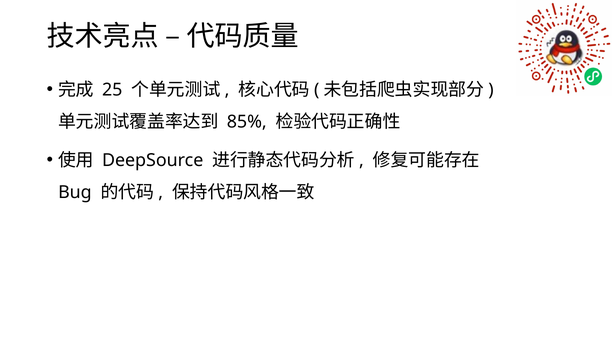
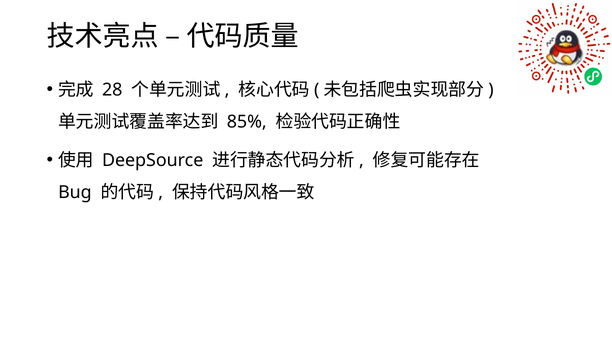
25: 25 -> 28
